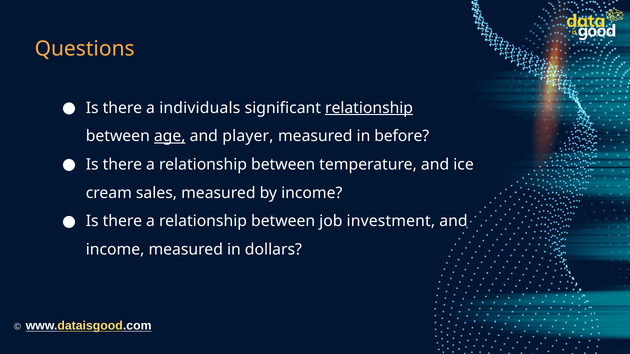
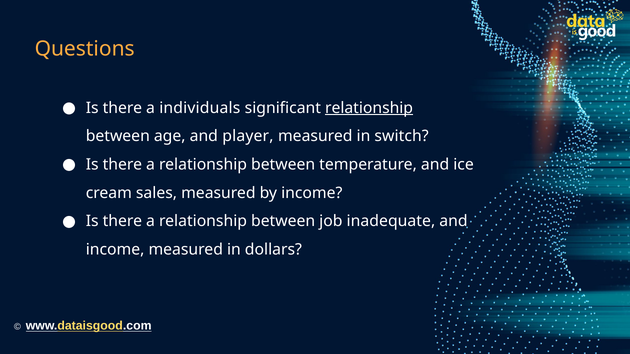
age underline: present -> none
before: before -> switch
investment: investment -> inadequate
